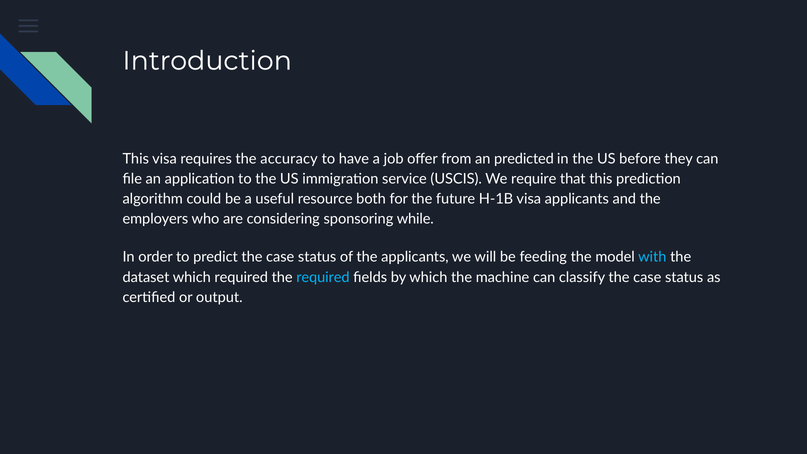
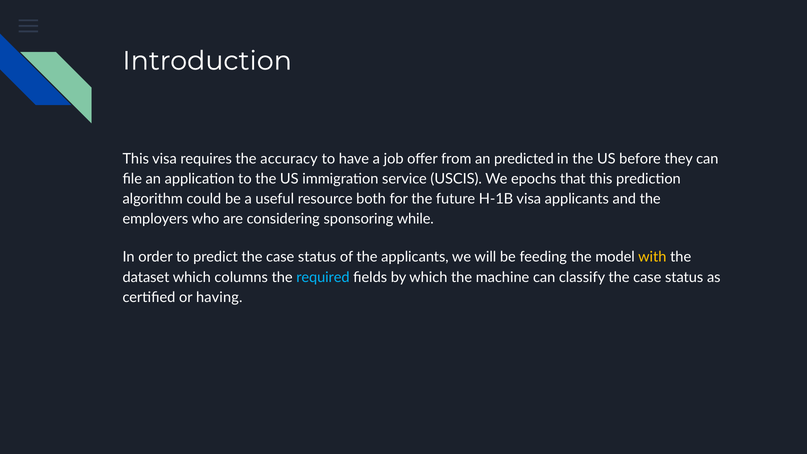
require: require -> epochs
with colour: light blue -> yellow
which required: required -> columns
output: output -> having
